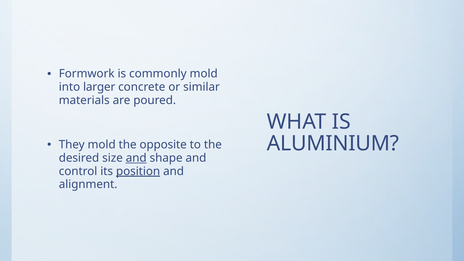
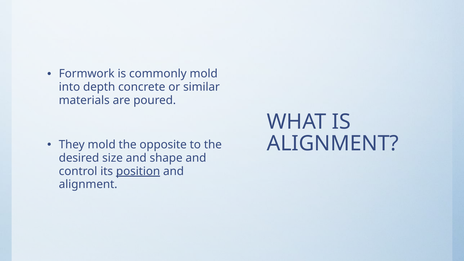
larger: larger -> depth
ALUMINIUM at (333, 143): ALUMINIUM -> ALIGNMENT
and at (136, 158) underline: present -> none
